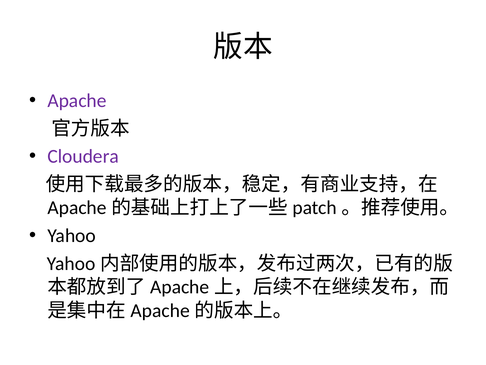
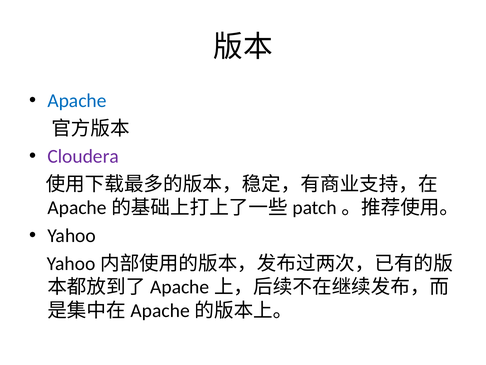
Apache colour: purple -> blue
